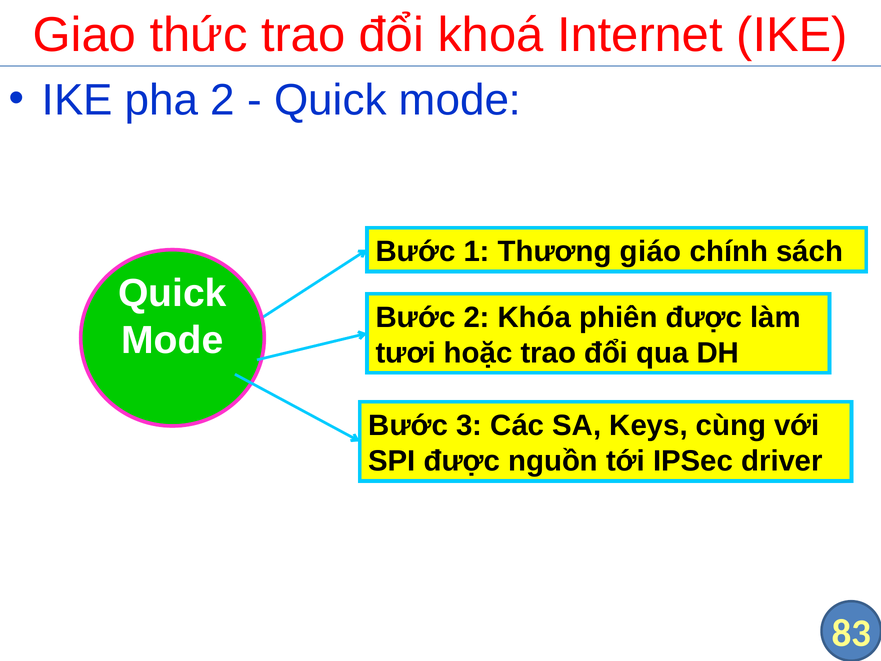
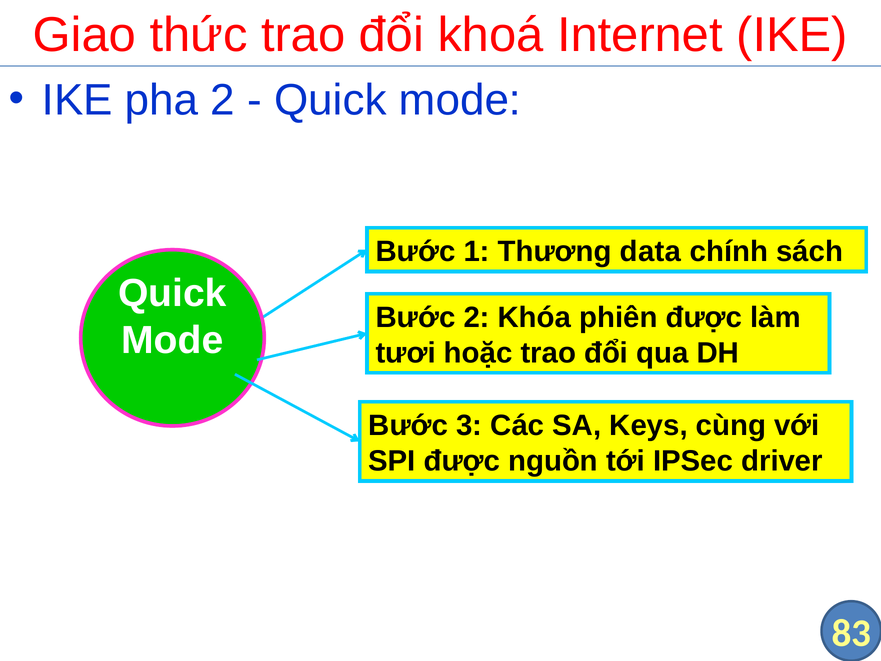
giáo: giáo -> data
